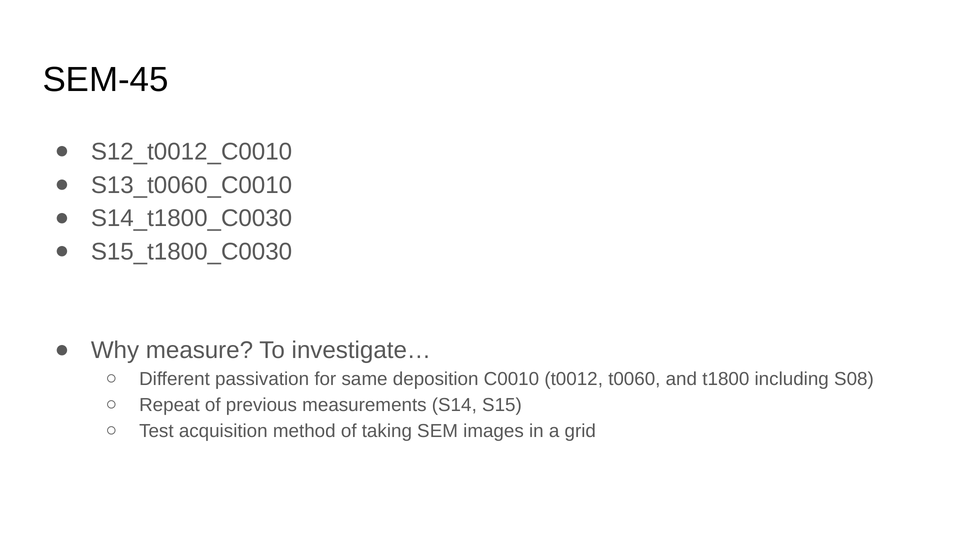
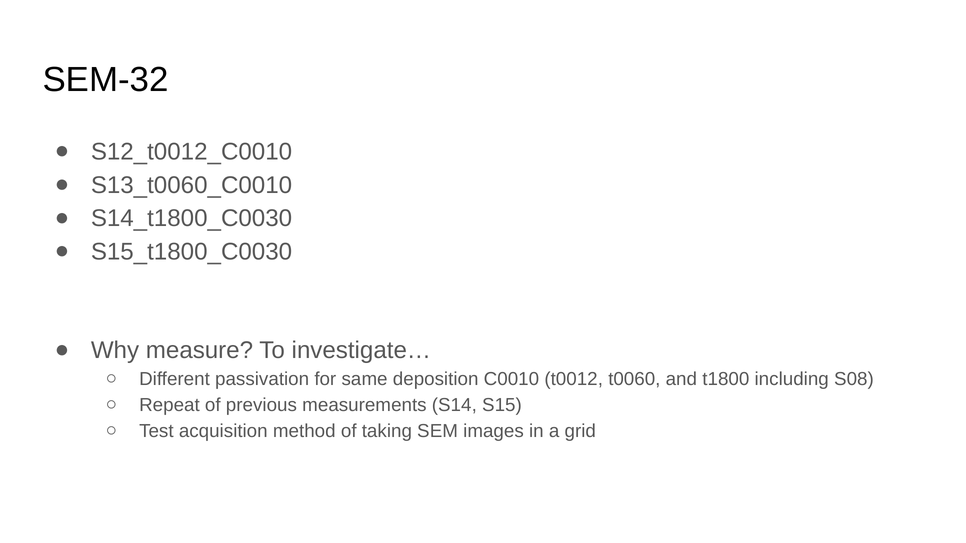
SEM-45: SEM-45 -> SEM-32
